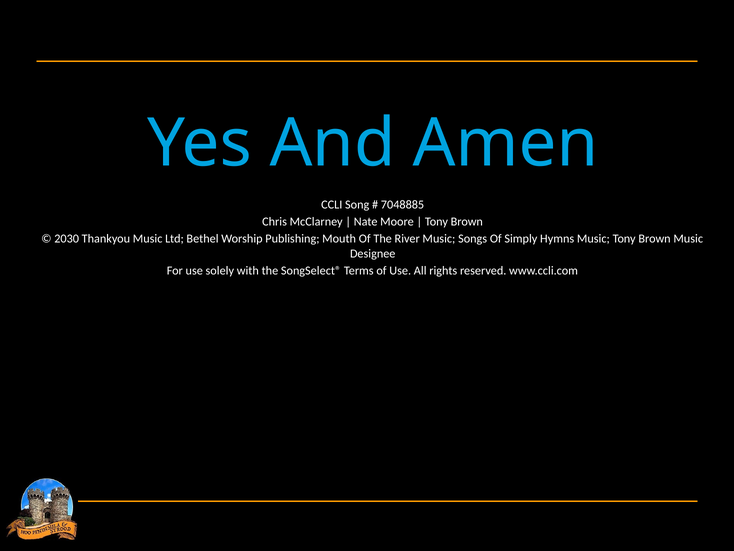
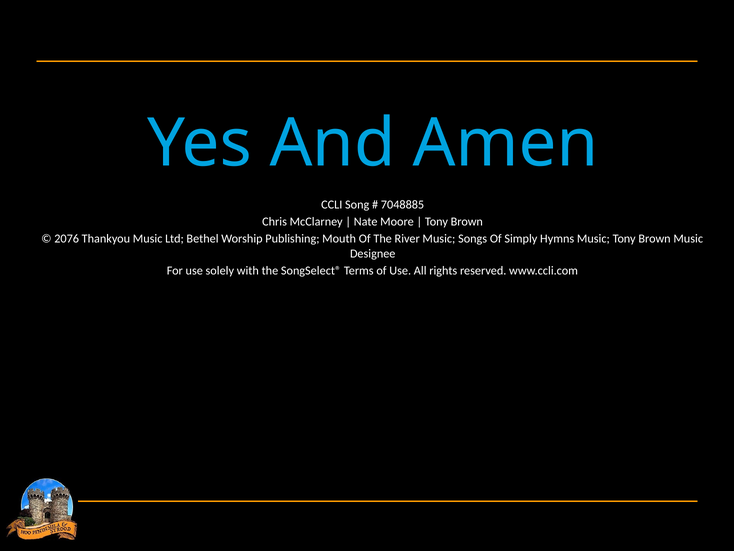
2030: 2030 -> 2076
